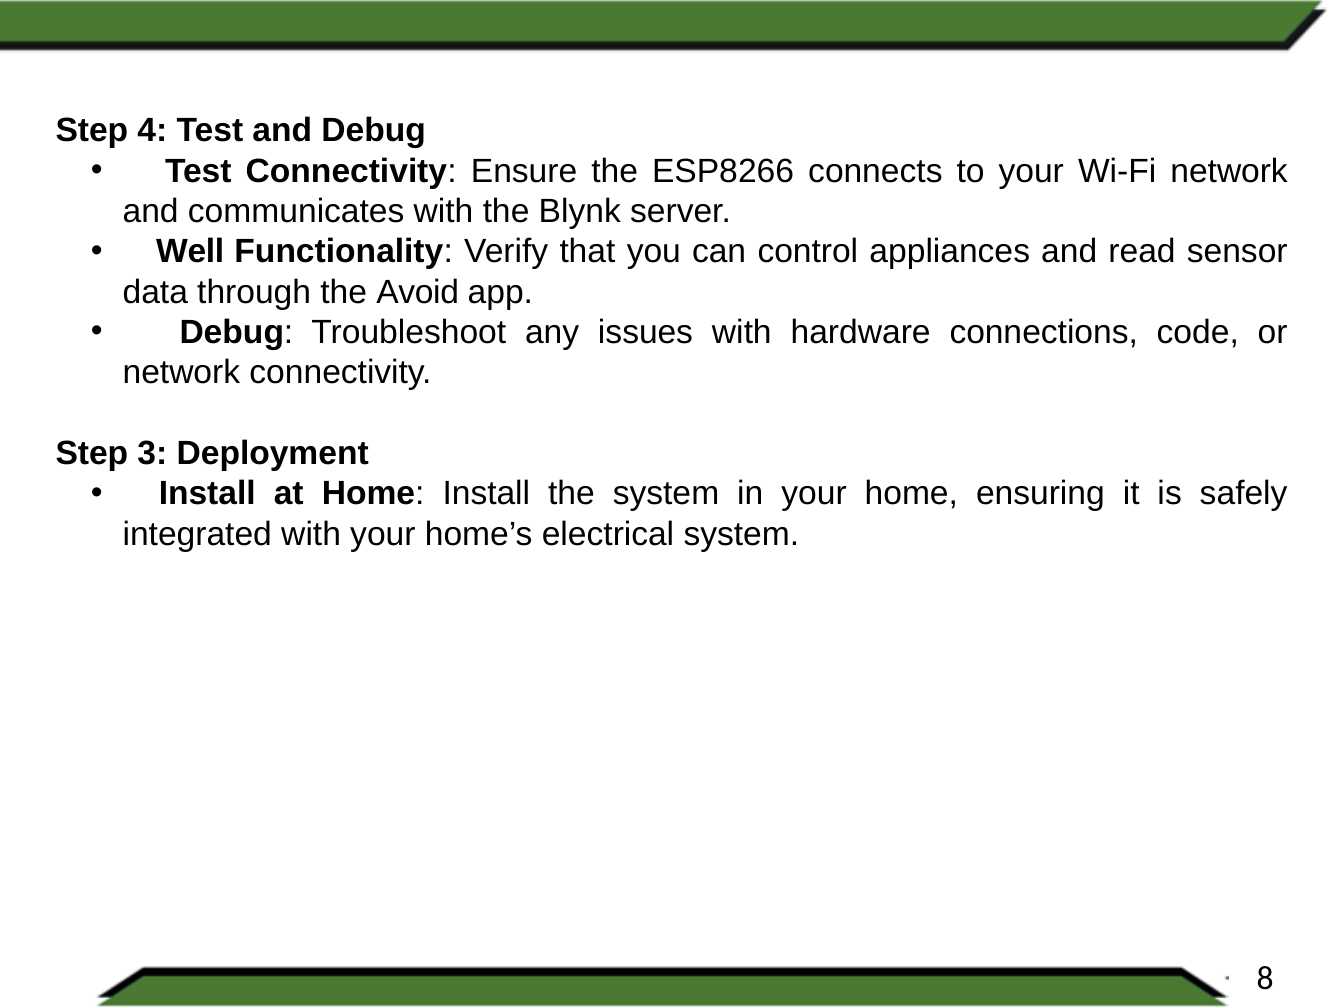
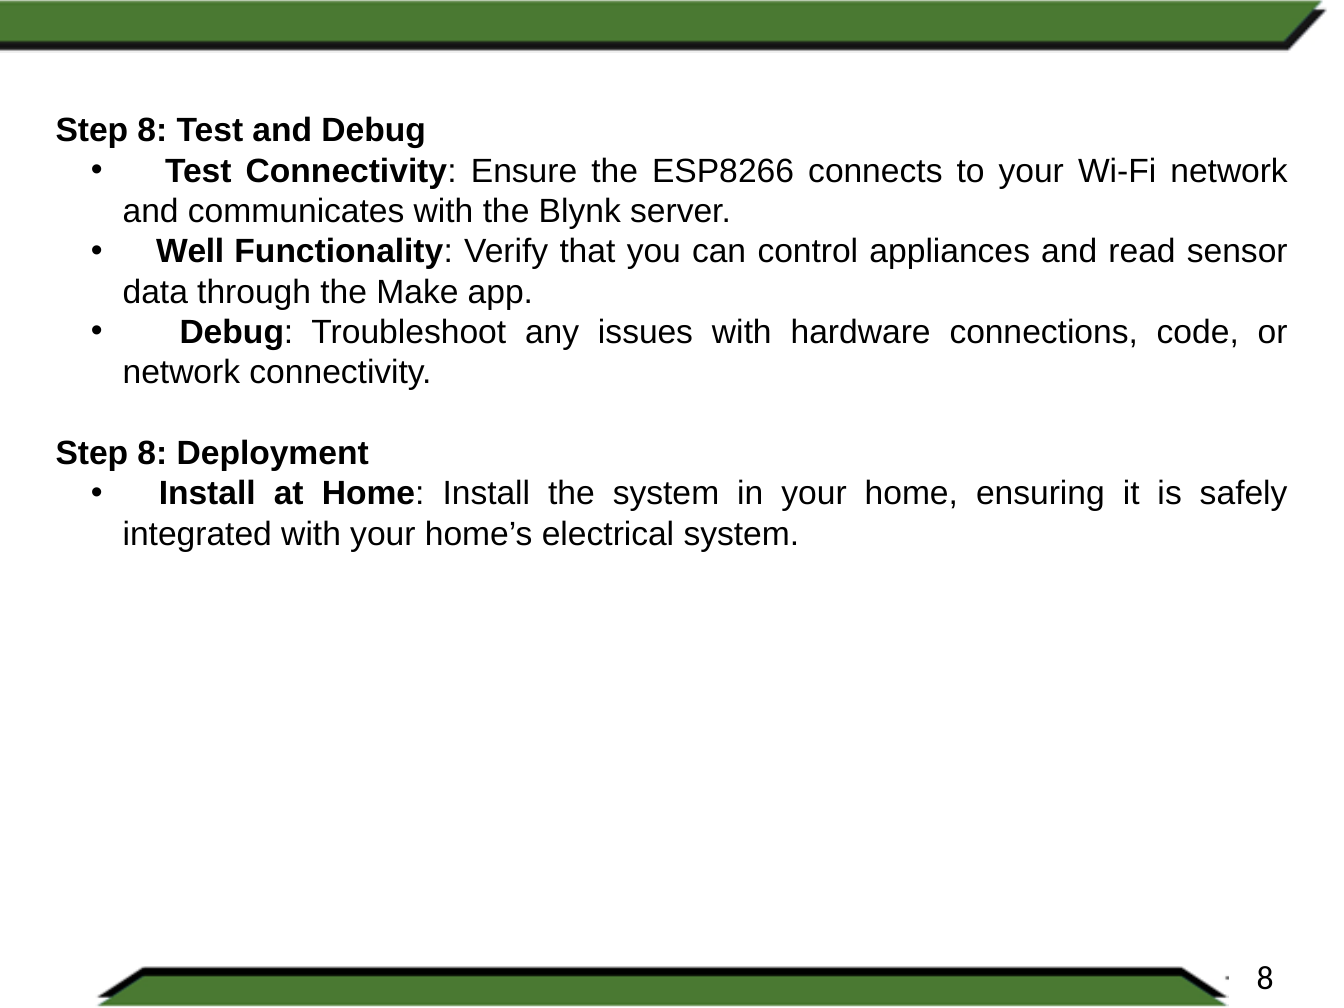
4 at (152, 131): 4 -> 8
Avoid: Avoid -> Make
3 at (152, 453): 3 -> 8
